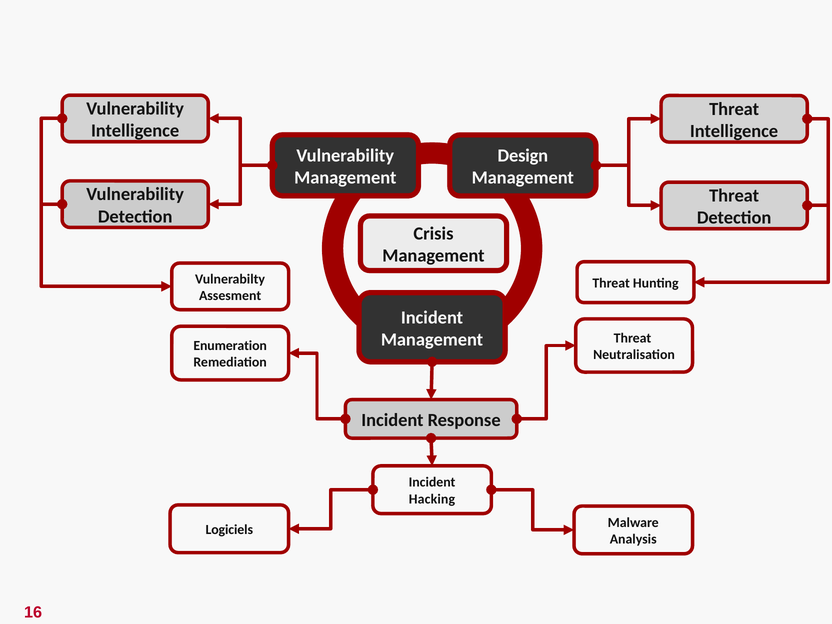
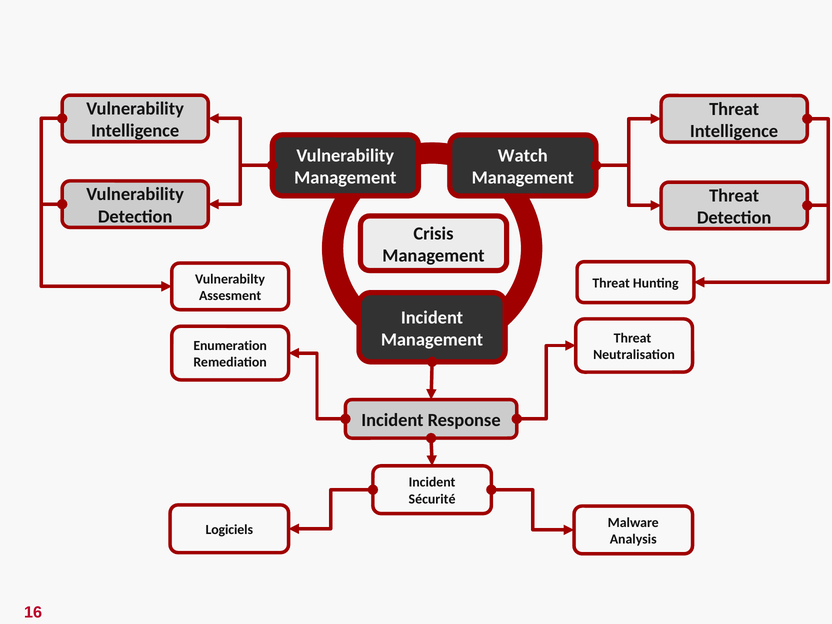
Design: Design -> Watch
Hacking: Hacking -> Sécurité
